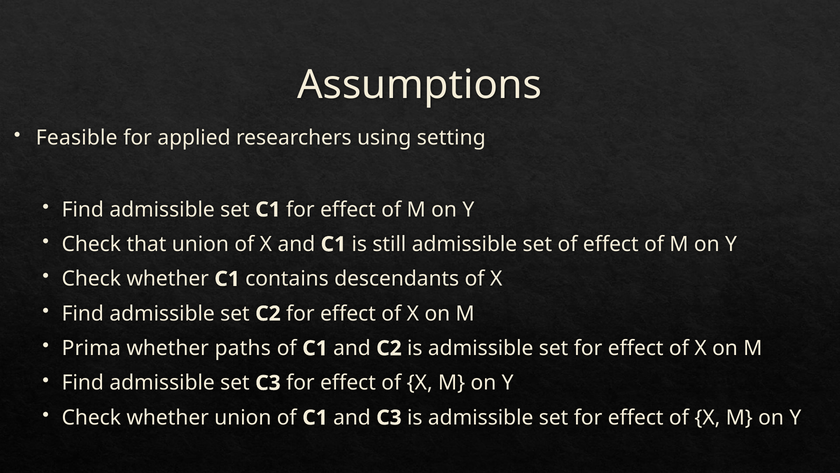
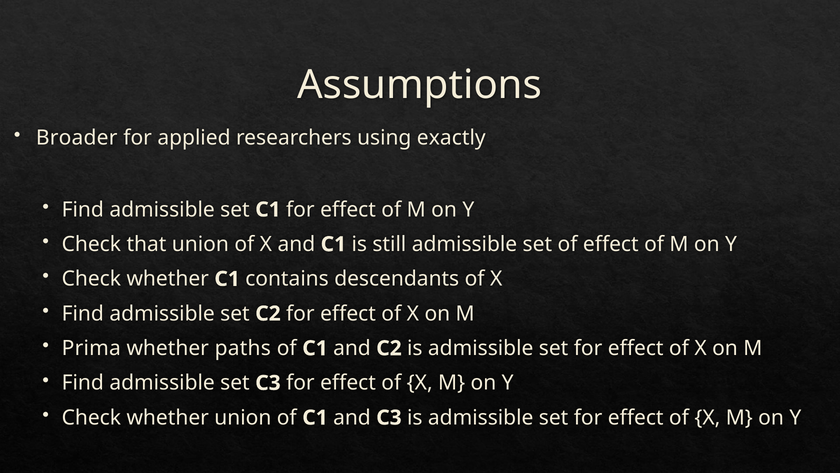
Feasible: Feasible -> Broader
setting: setting -> exactly
